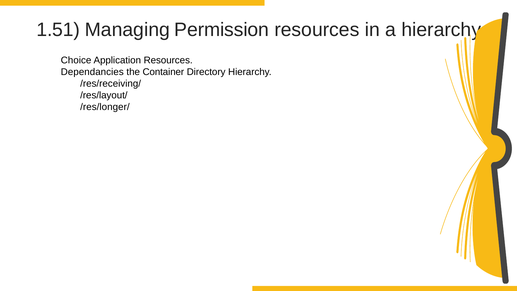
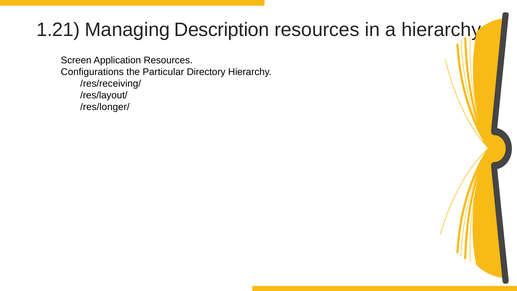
1.51: 1.51 -> 1.21
Permission: Permission -> Description
Choice: Choice -> Screen
Dependancies: Dependancies -> Configurations
Container: Container -> Particular
